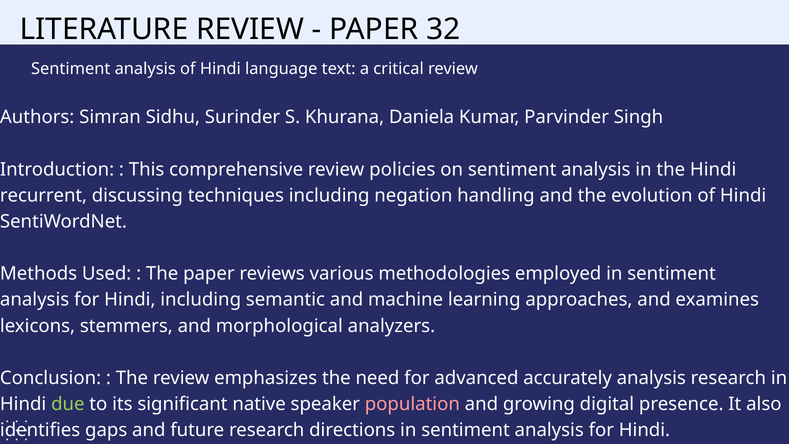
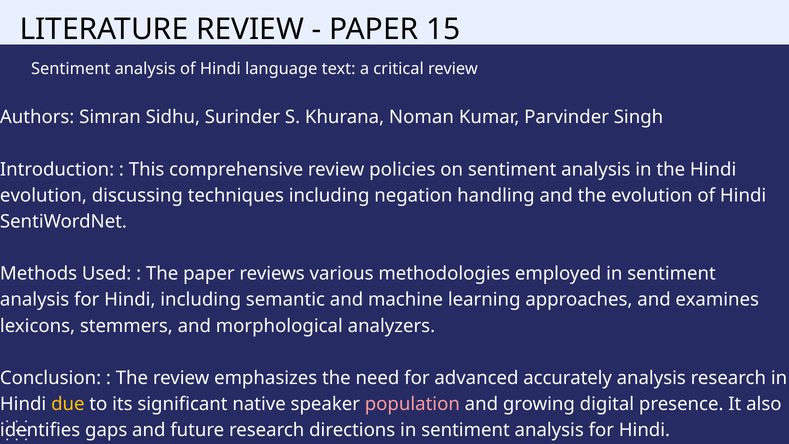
32: 32 -> 15
Daniela: Daniela -> Noman
recurrent at (44, 195): recurrent -> evolution
due colour: light green -> yellow
